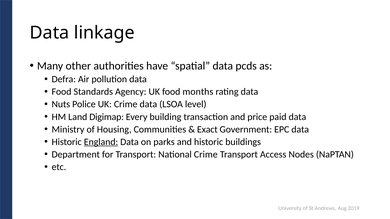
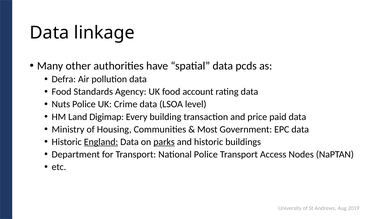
months: months -> account
Exact: Exact -> Most
parks underline: none -> present
National Crime: Crime -> Police
